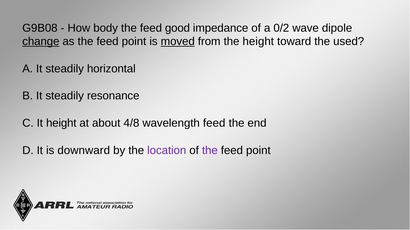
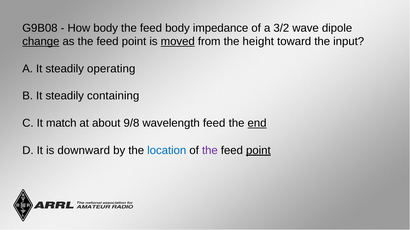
feed good: good -> body
0/2: 0/2 -> 3/2
used: used -> input
horizontal: horizontal -> operating
resonance: resonance -> containing
It height: height -> match
4/8: 4/8 -> 9/8
end underline: none -> present
location colour: purple -> blue
point at (258, 151) underline: none -> present
